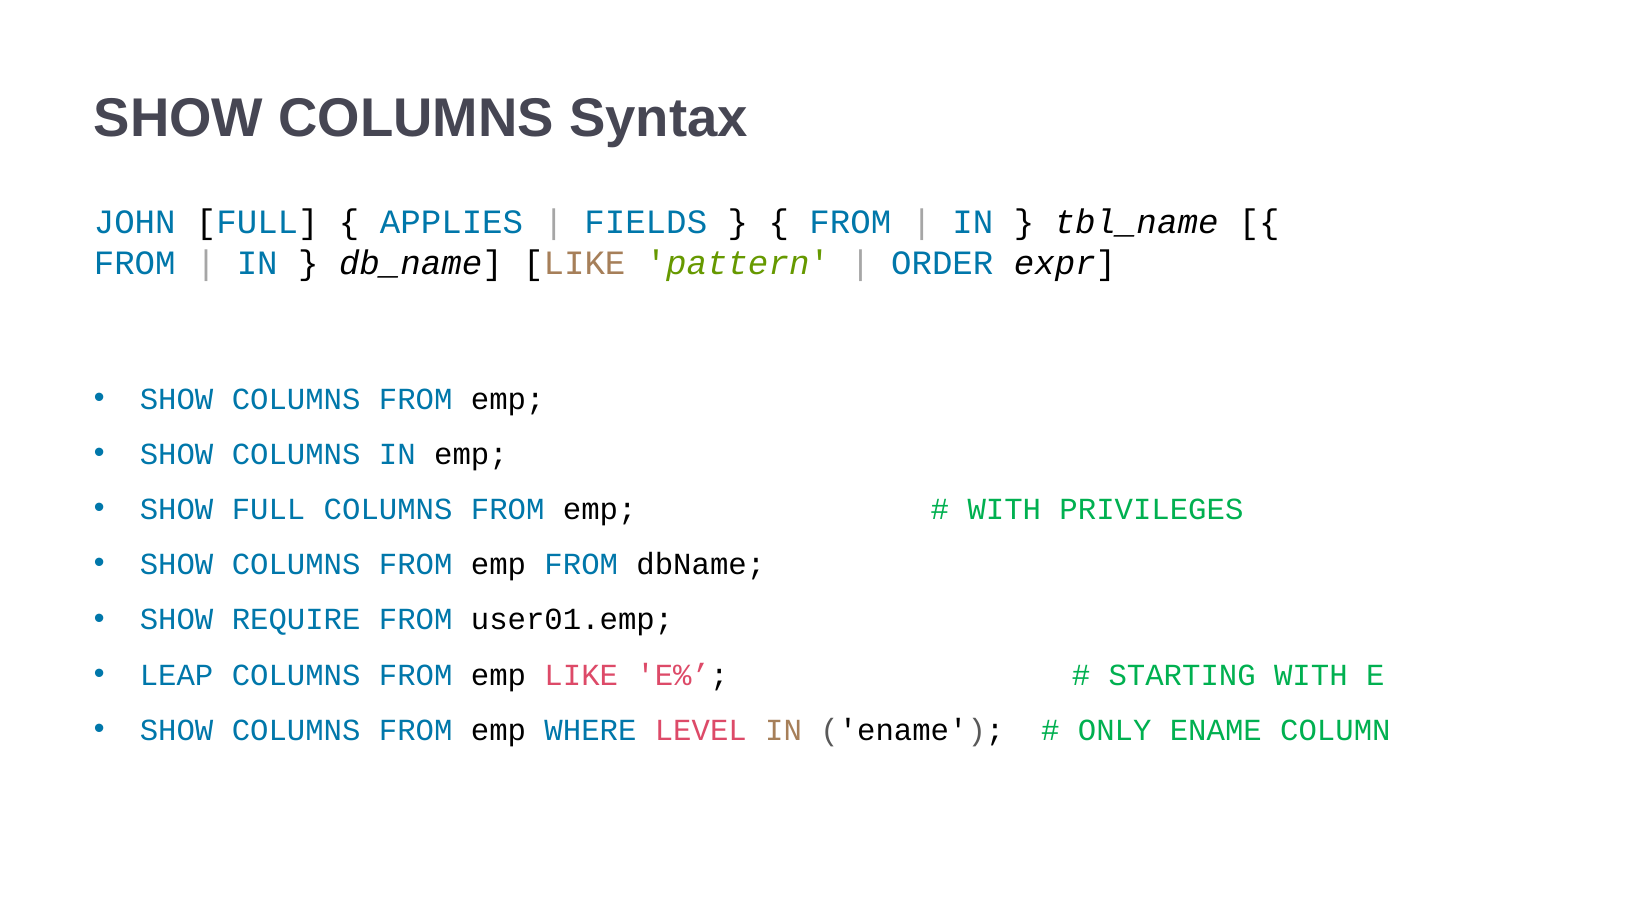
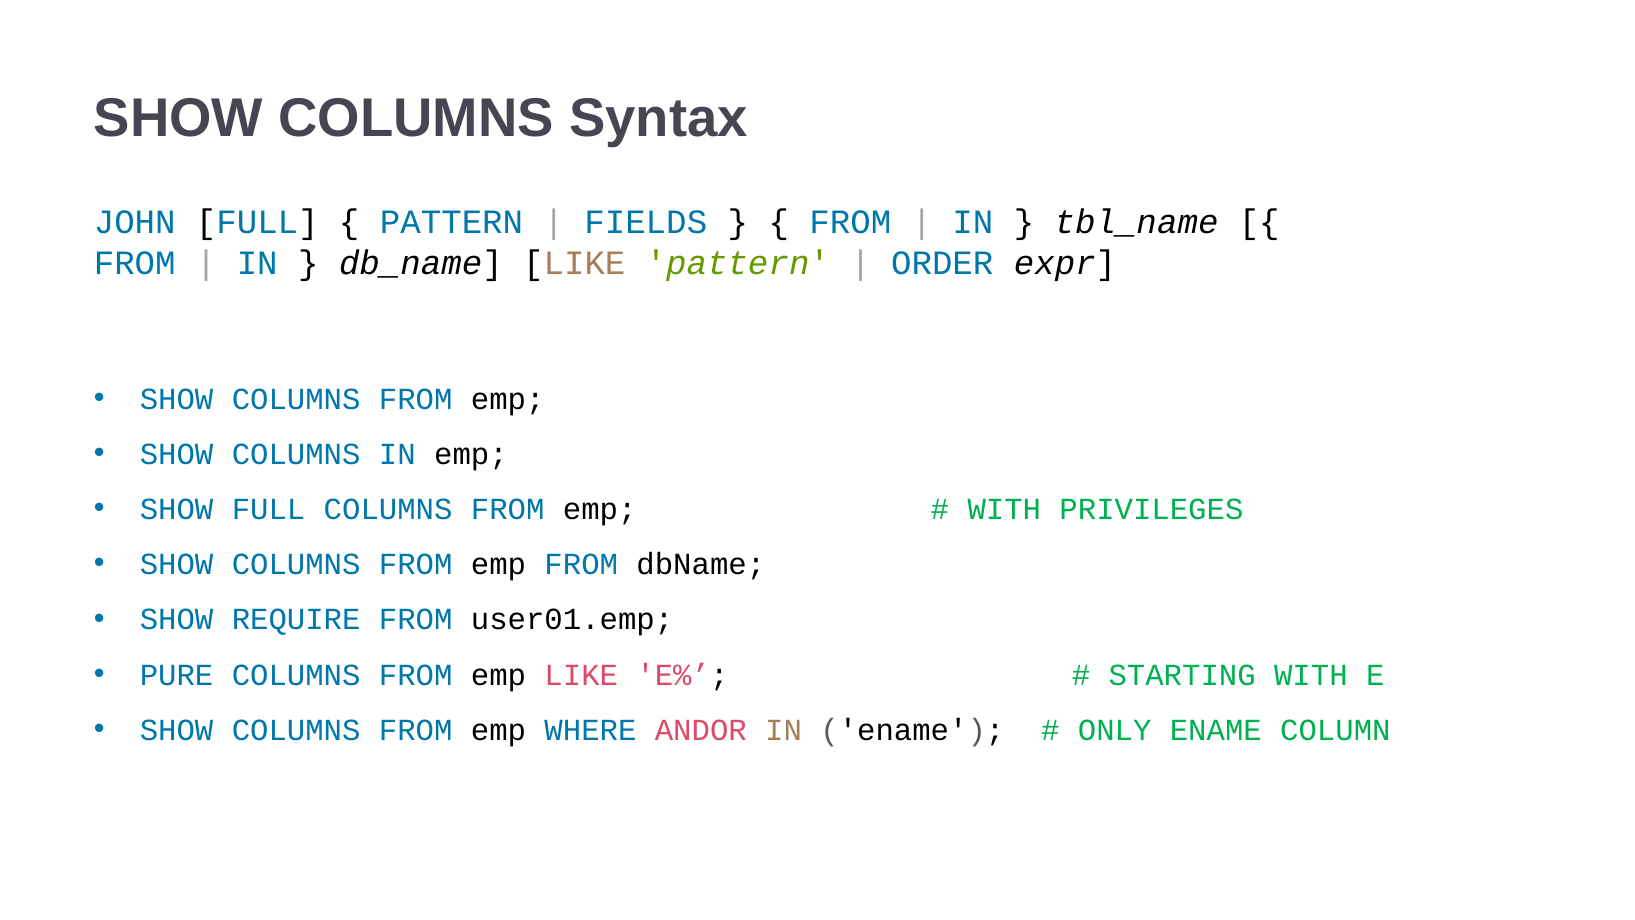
APPLIES at (452, 222): APPLIES -> PATTERN
LEAP: LEAP -> PURE
LEVEL: LEVEL -> ANDOR
